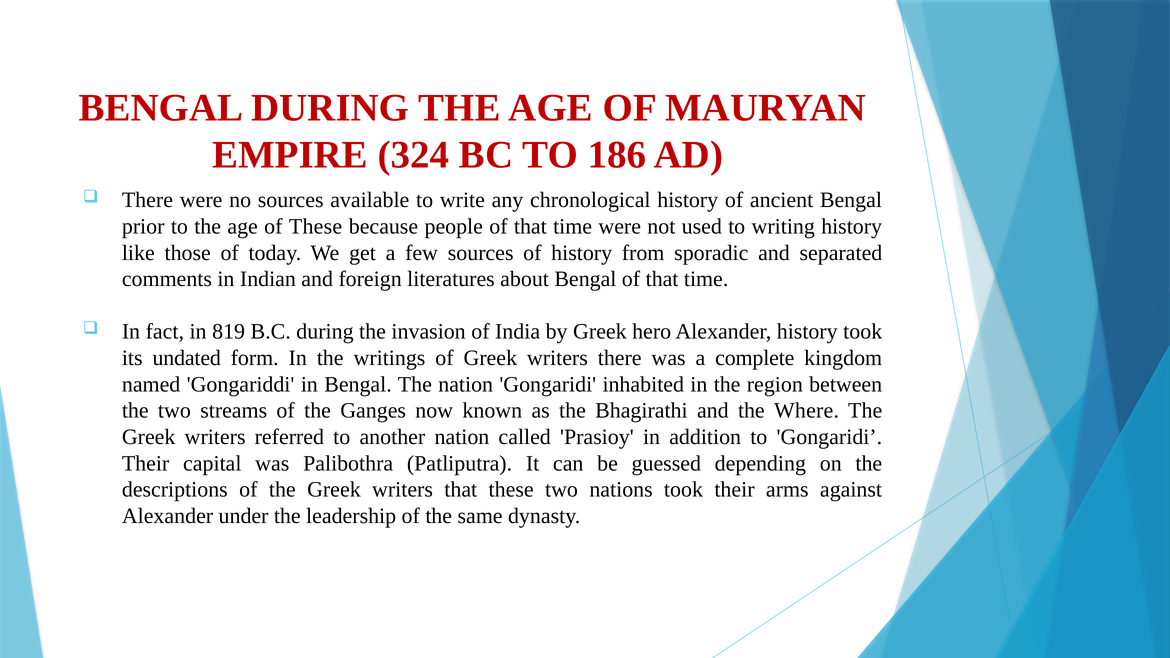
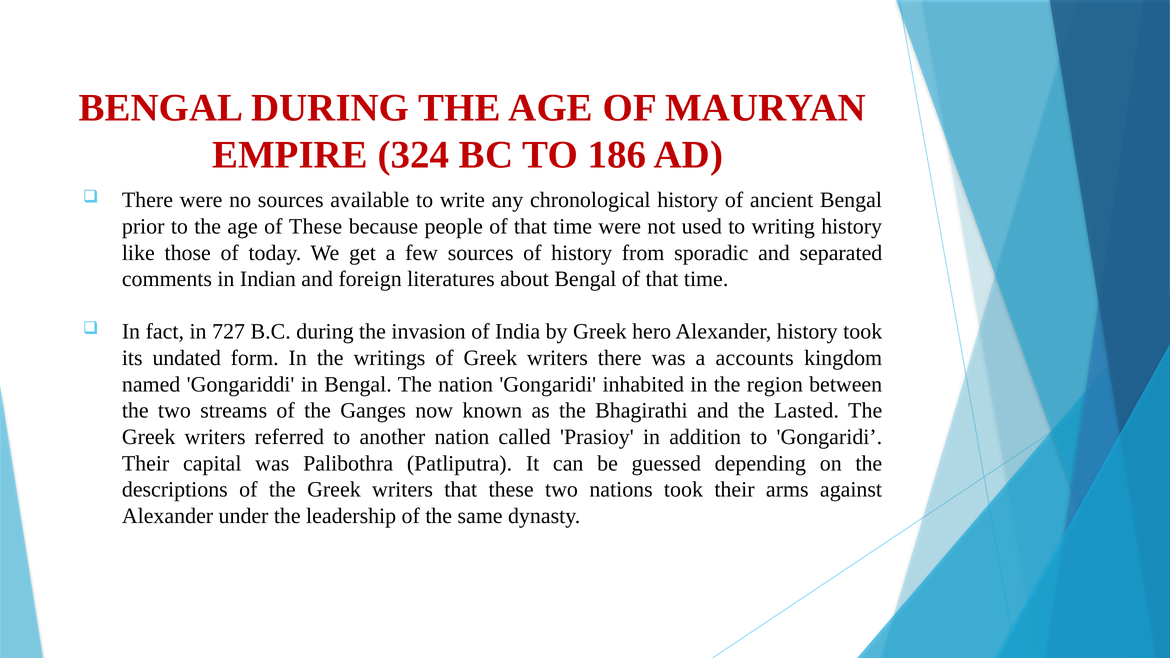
819: 819 -> 727
complete: complete -> accounts
Where: Where -> Lasted
